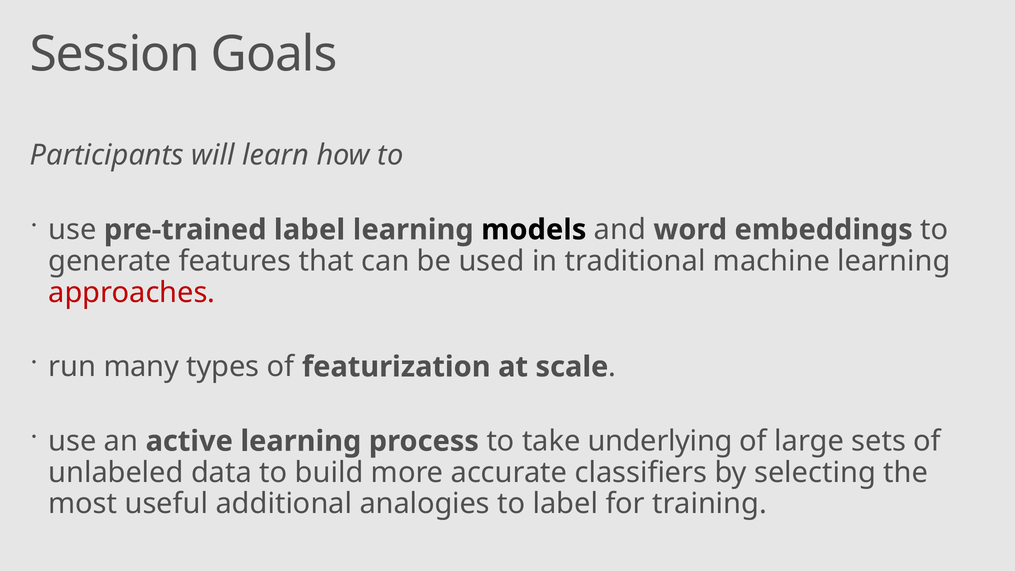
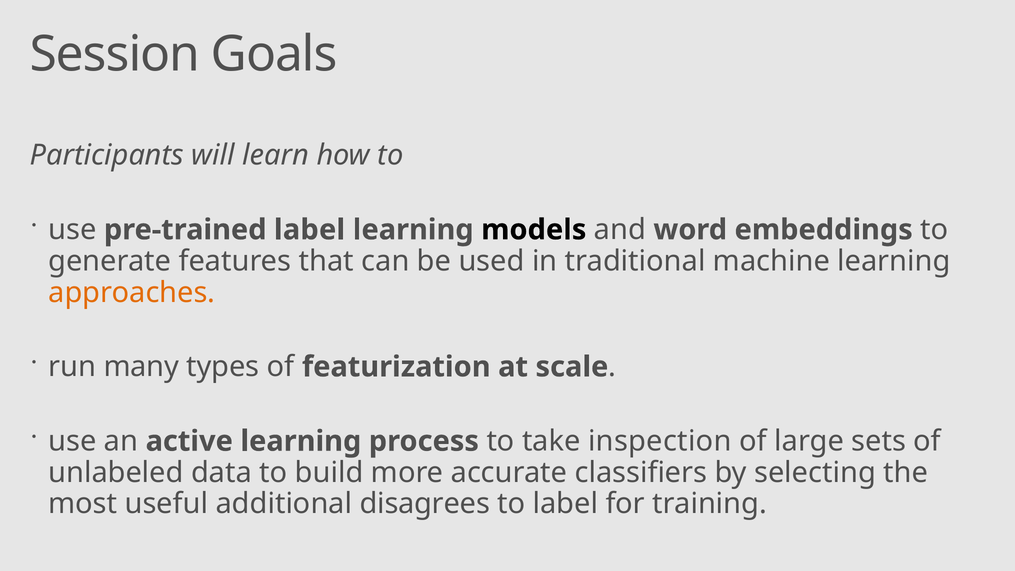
approaches colour: red -> orange
underlying: underlying -> inspection
analogies: analogies -> disagrees
